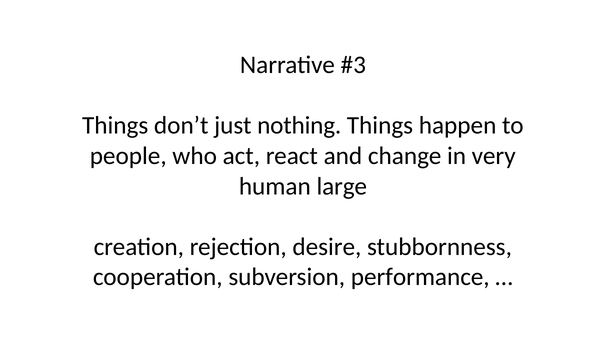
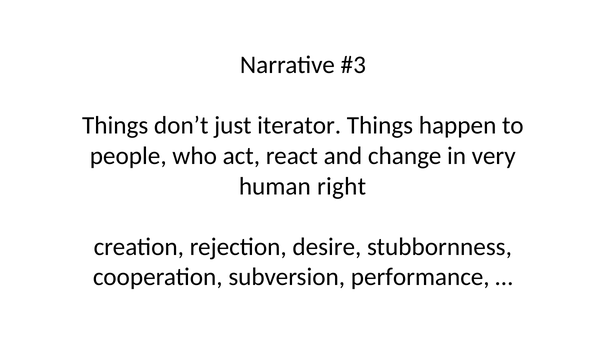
nothing: nothing -> iterator
large: large -> right
